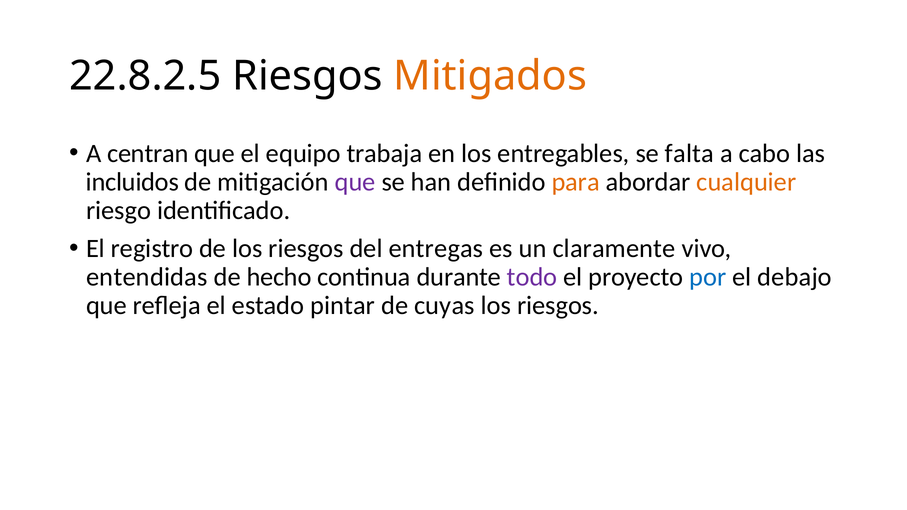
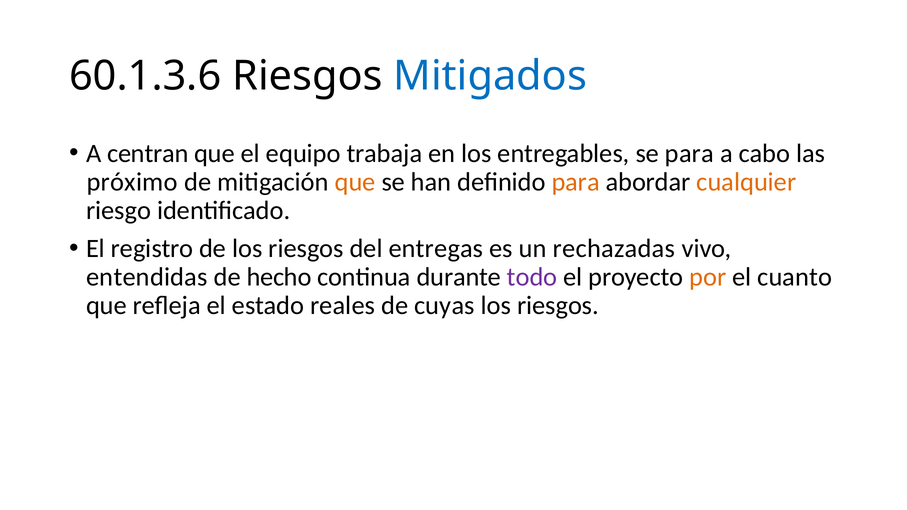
22.8.2.5: 22.8.2.5 -> 60.1.3.6
Mitigados colour: orange -> blue
se falta: falta -> para
incluidos: incluidos -> próximo
que at (355, 182) colour: purple -> orange
claramente: claramente -> rechazadas
por colour: blue -> orange
debajo: debajo -> cuanto
pintar: pintar -> reales
